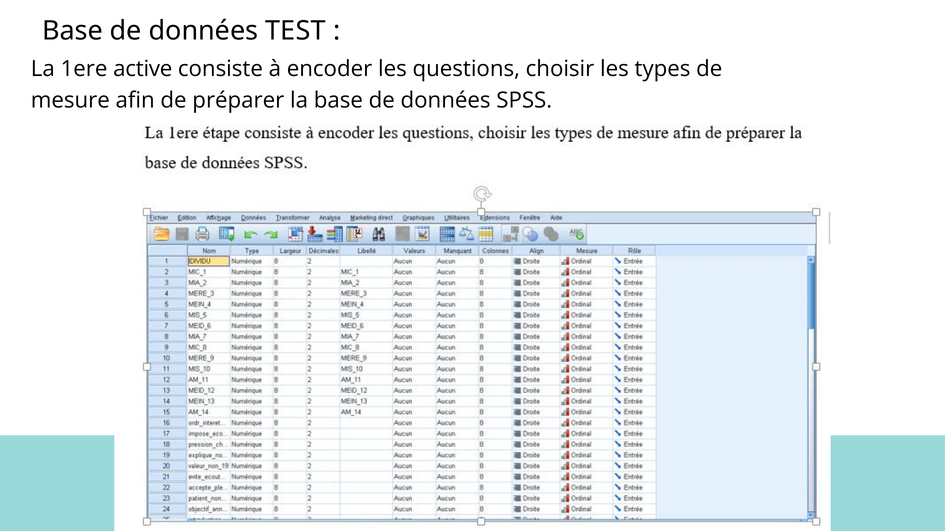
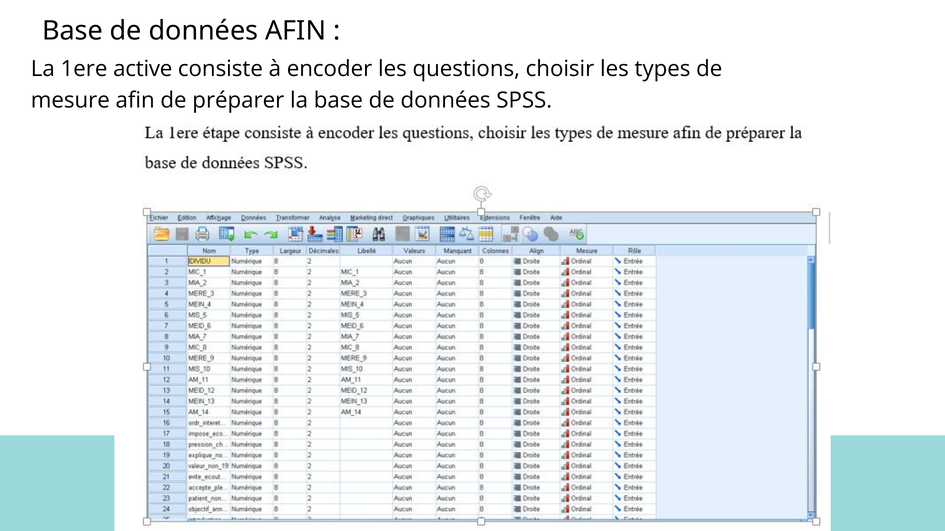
données TEST: TEST -> AFIN
